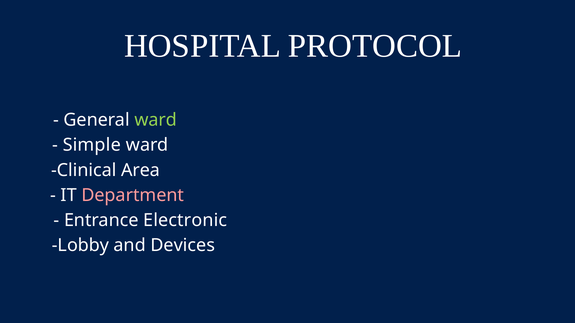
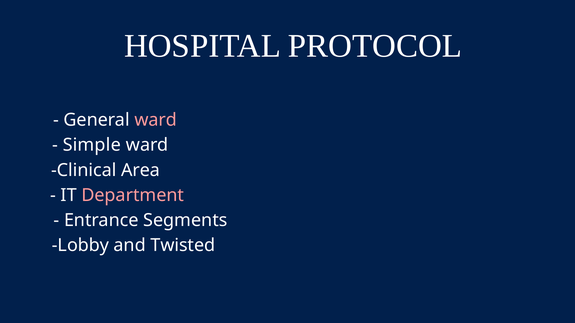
ward at (156, 120) colour: light green -> pink
Electronic: Electronic -> Segments
Devices: Devices -> Twisted
